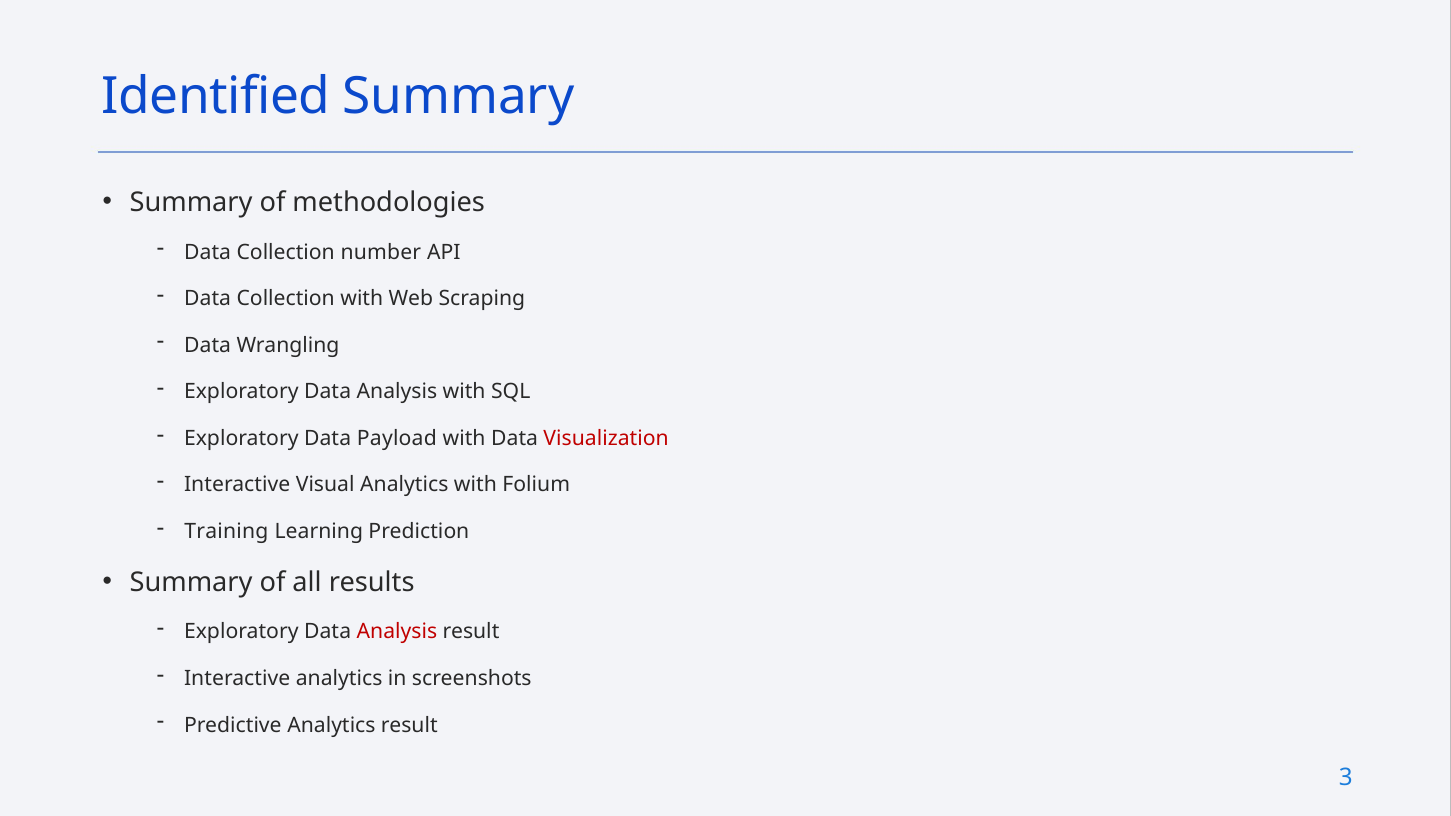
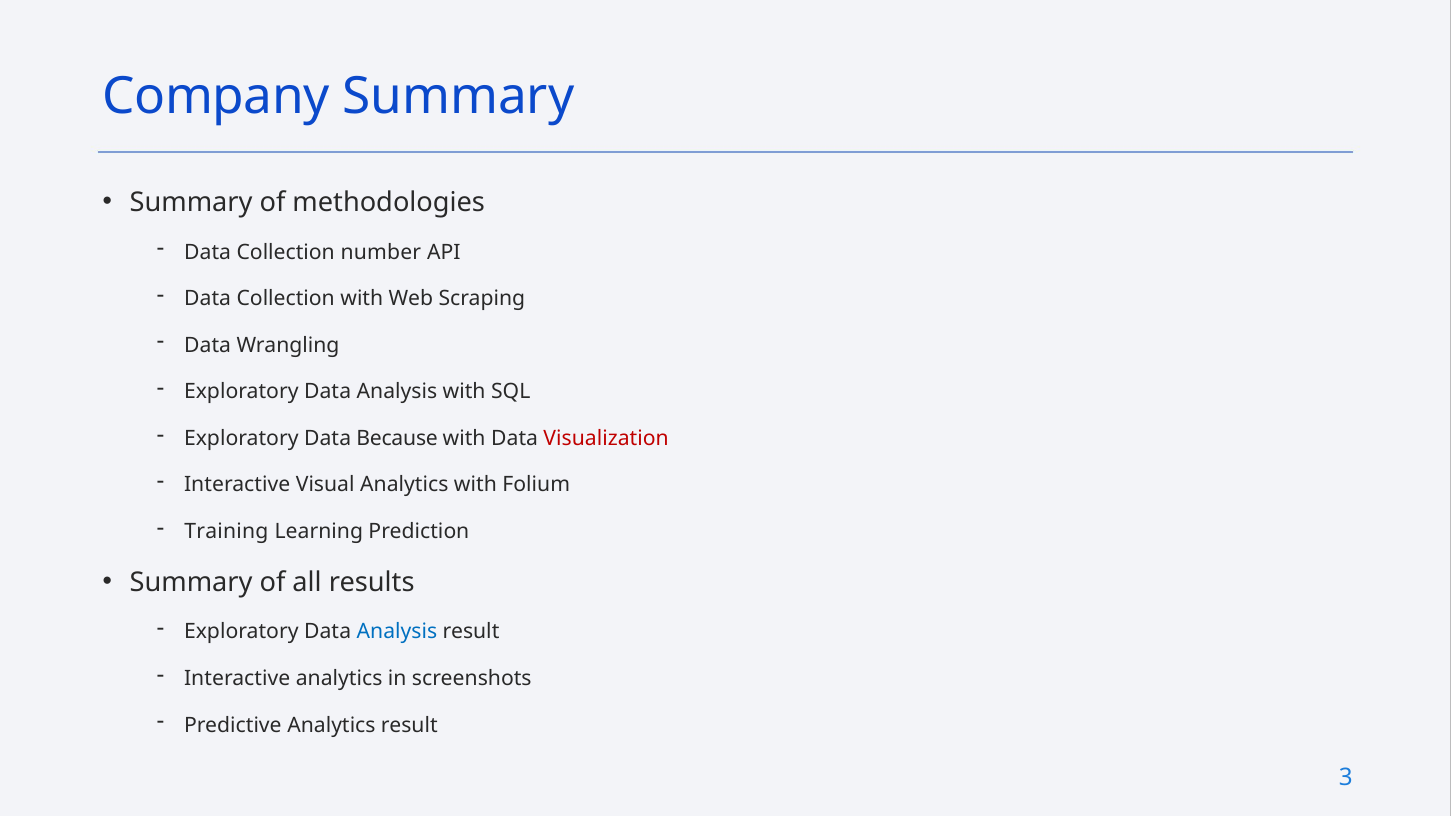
Identified: Identified -> Company
Payload: Payload -> Because
Analysis at (397, 632) colour: red -> blue
